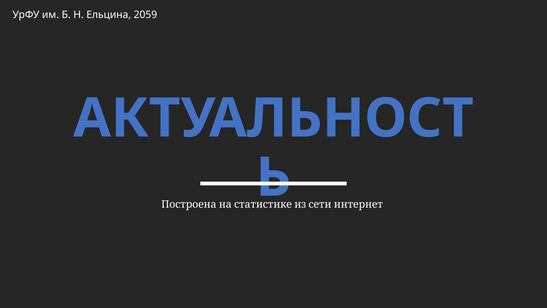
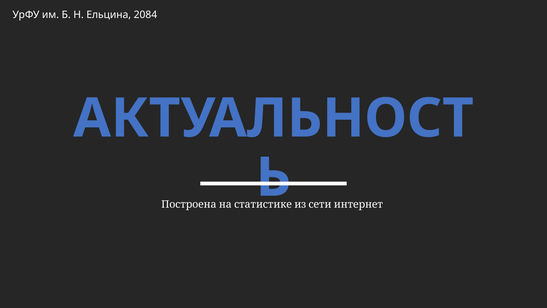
2059: 2059 -> 2084
